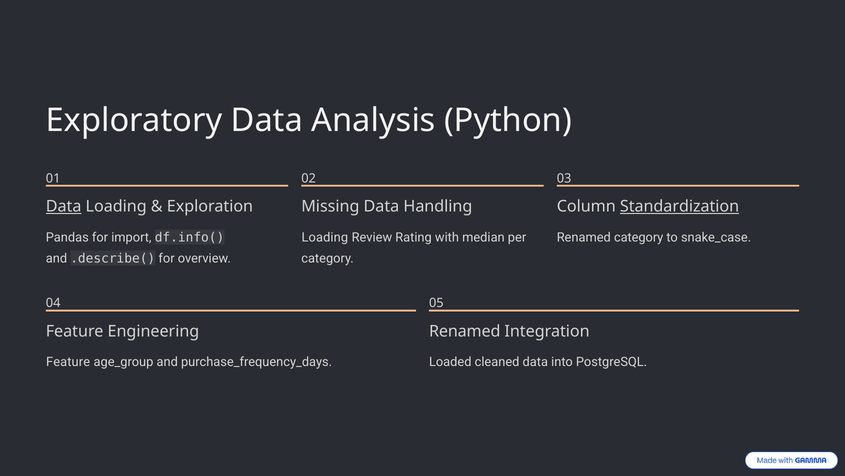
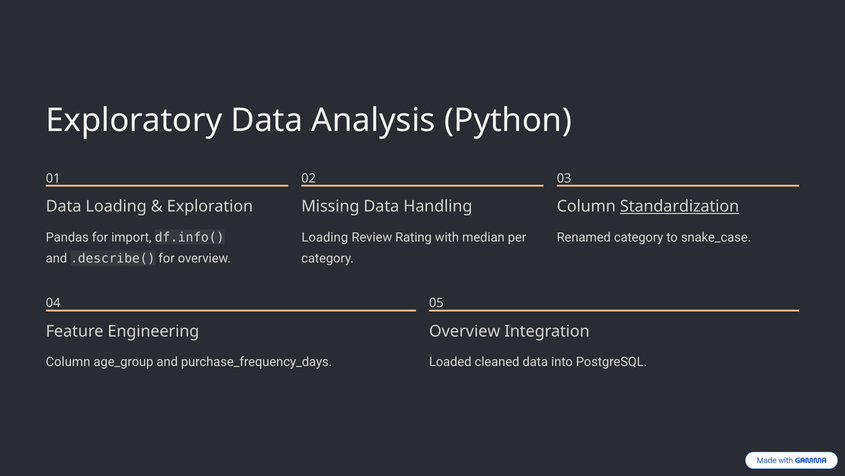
Data at (64, 206) underline: present -> none
Renamed at (465, 331): Renamed -> Overview
Feature at (68, 362): Feature -> Column
